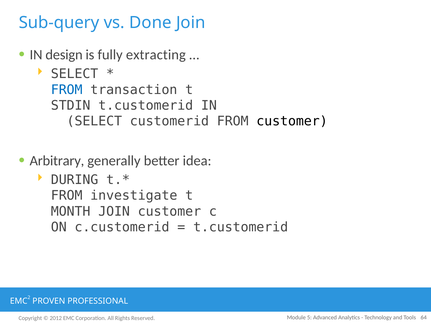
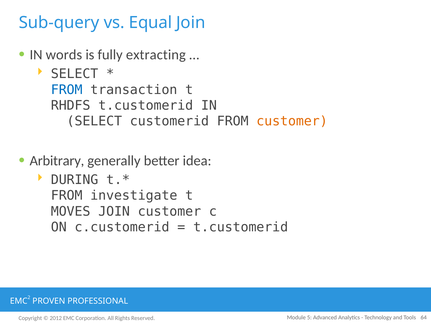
Done: Done -> Equal
design: design -> words
STDIN: STDIN -> RHDFS
customer at (292, 121) colour: black -> orange
MONTH: MONTH -> MOVES
